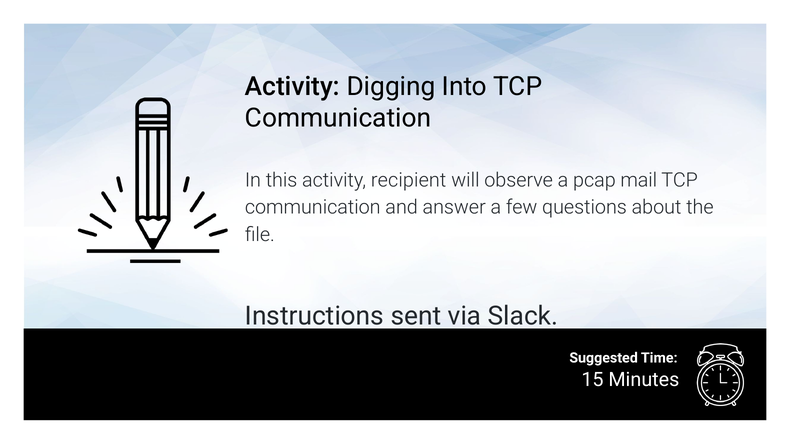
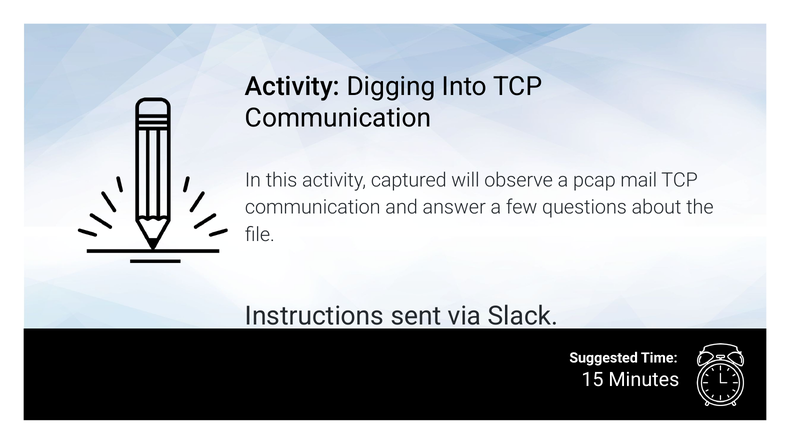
recipient: recipient -> captured
